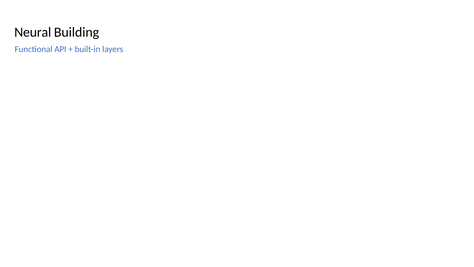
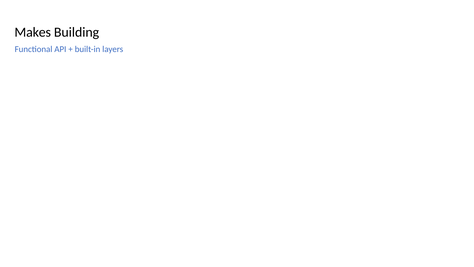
Neural: Neural -> Makes
